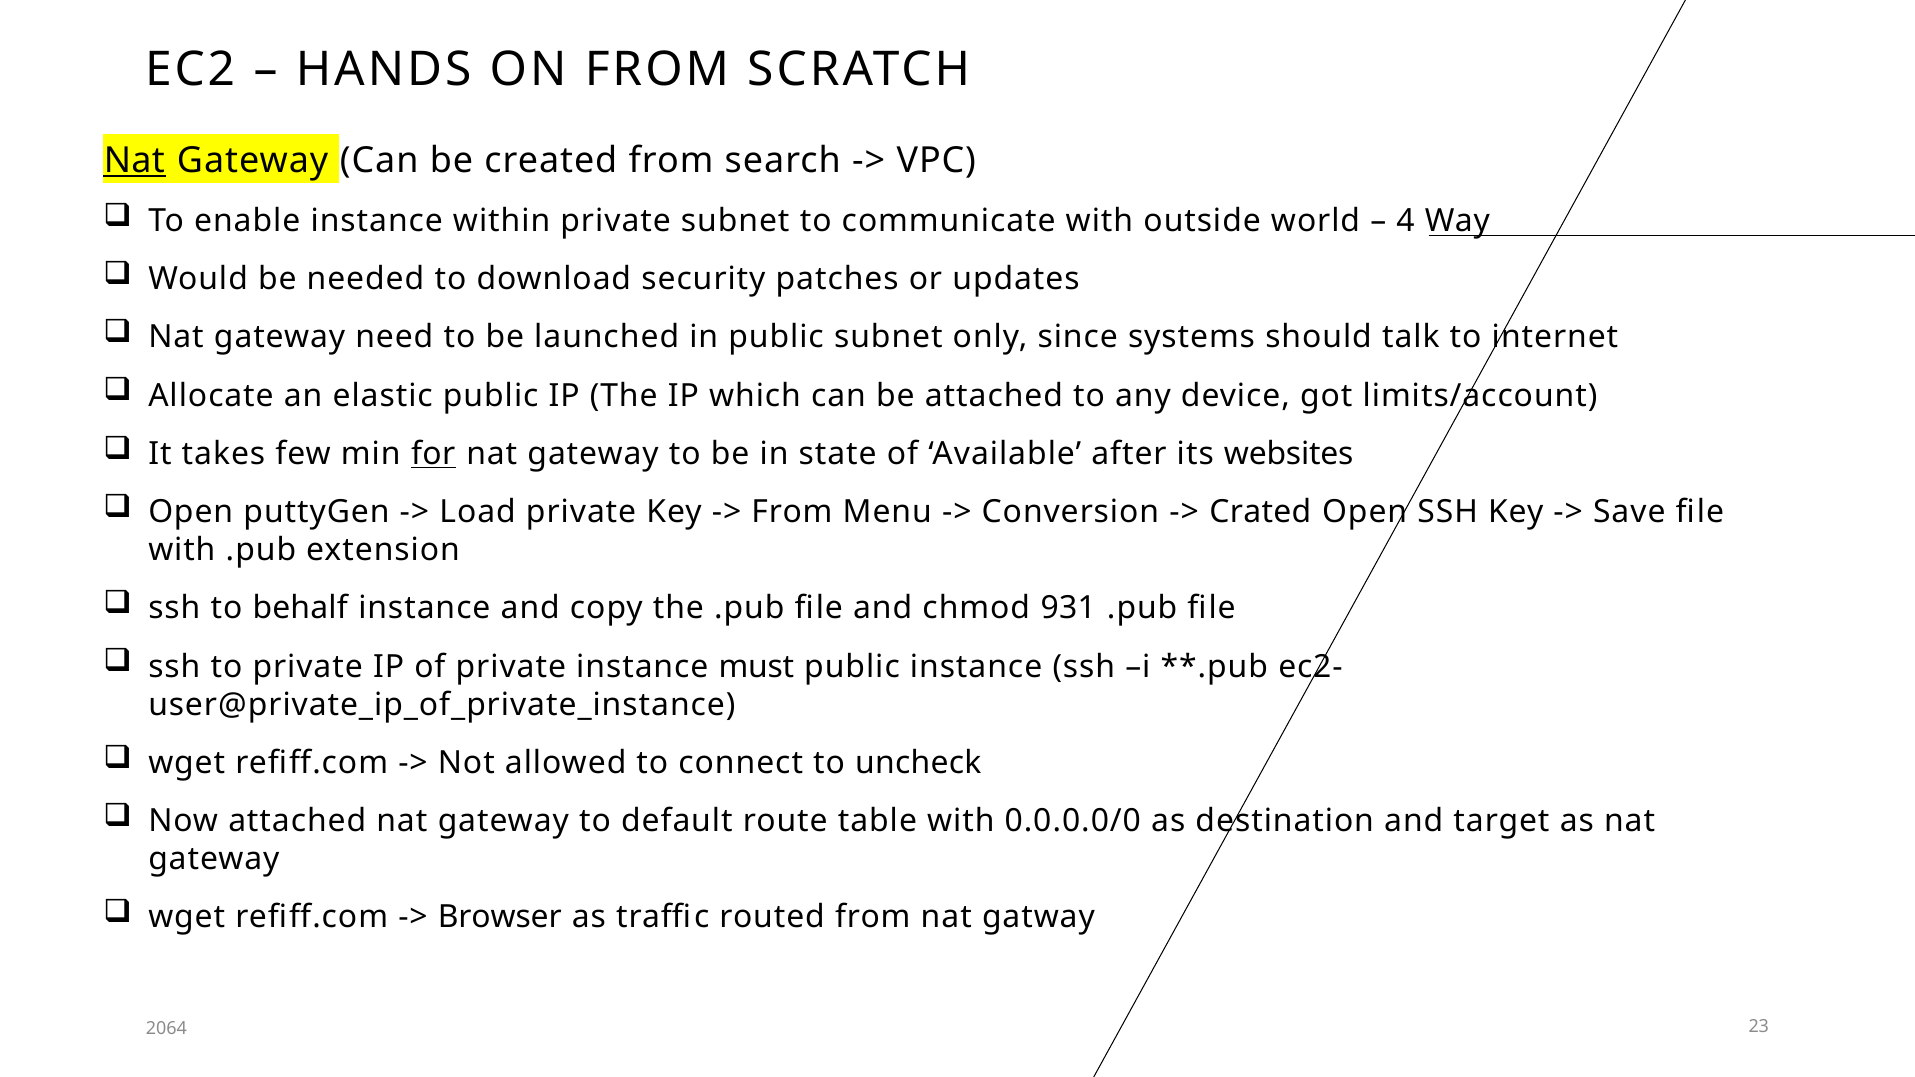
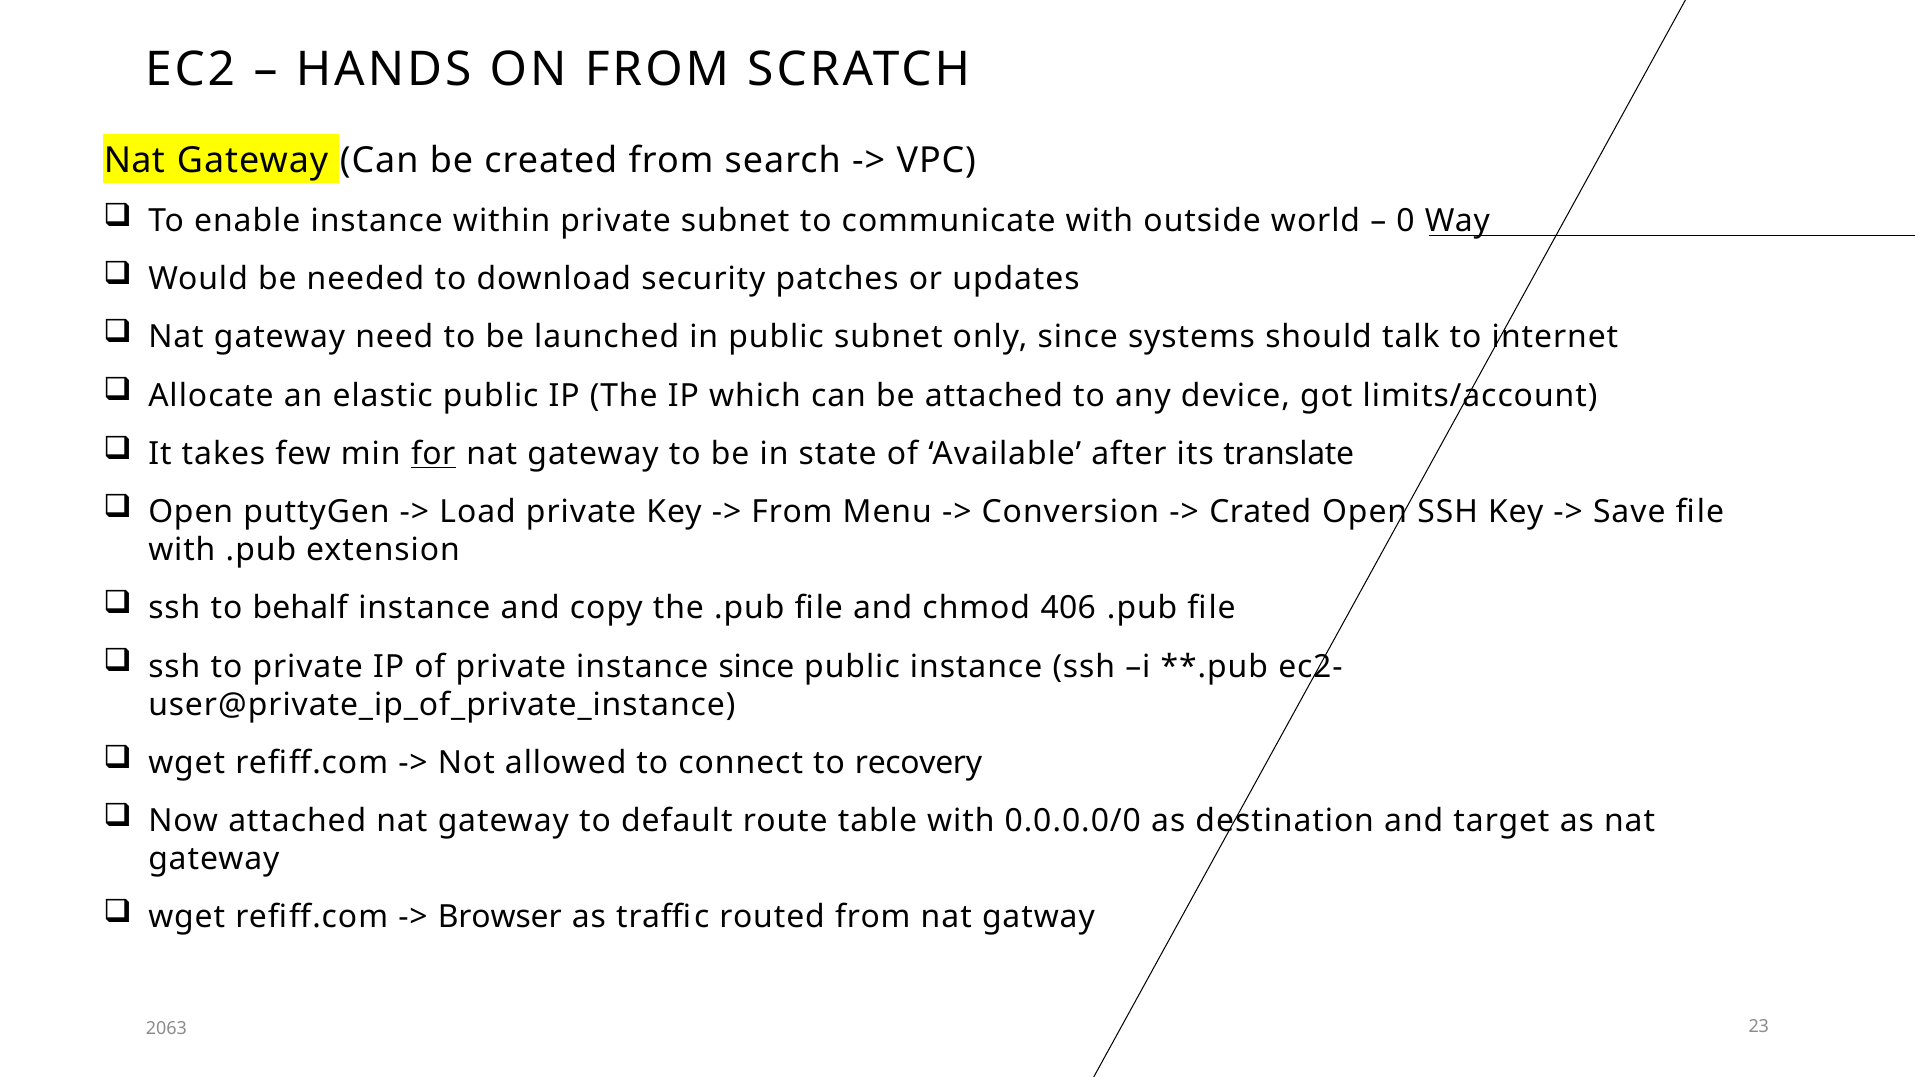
Nat at (134, 161) underline: present -> none
4: 4 -> 0
websites: websites -> translate
931: 931 -> 406
instance must: must -> since
uncheck: uncheck -> recovery
2064: 2064 -> 2063
